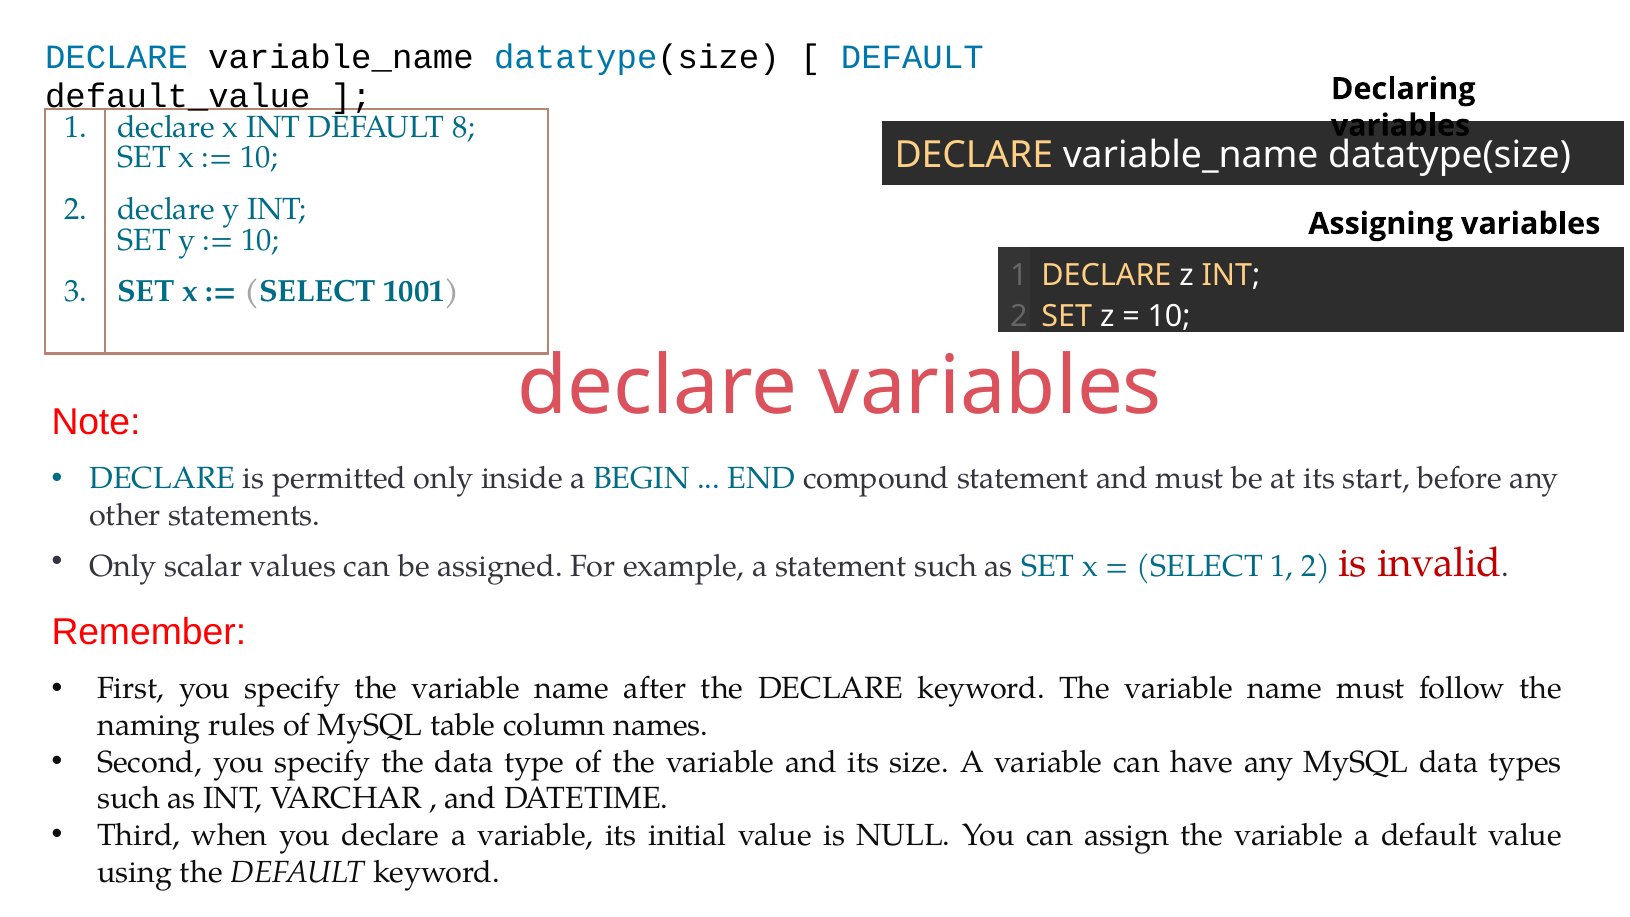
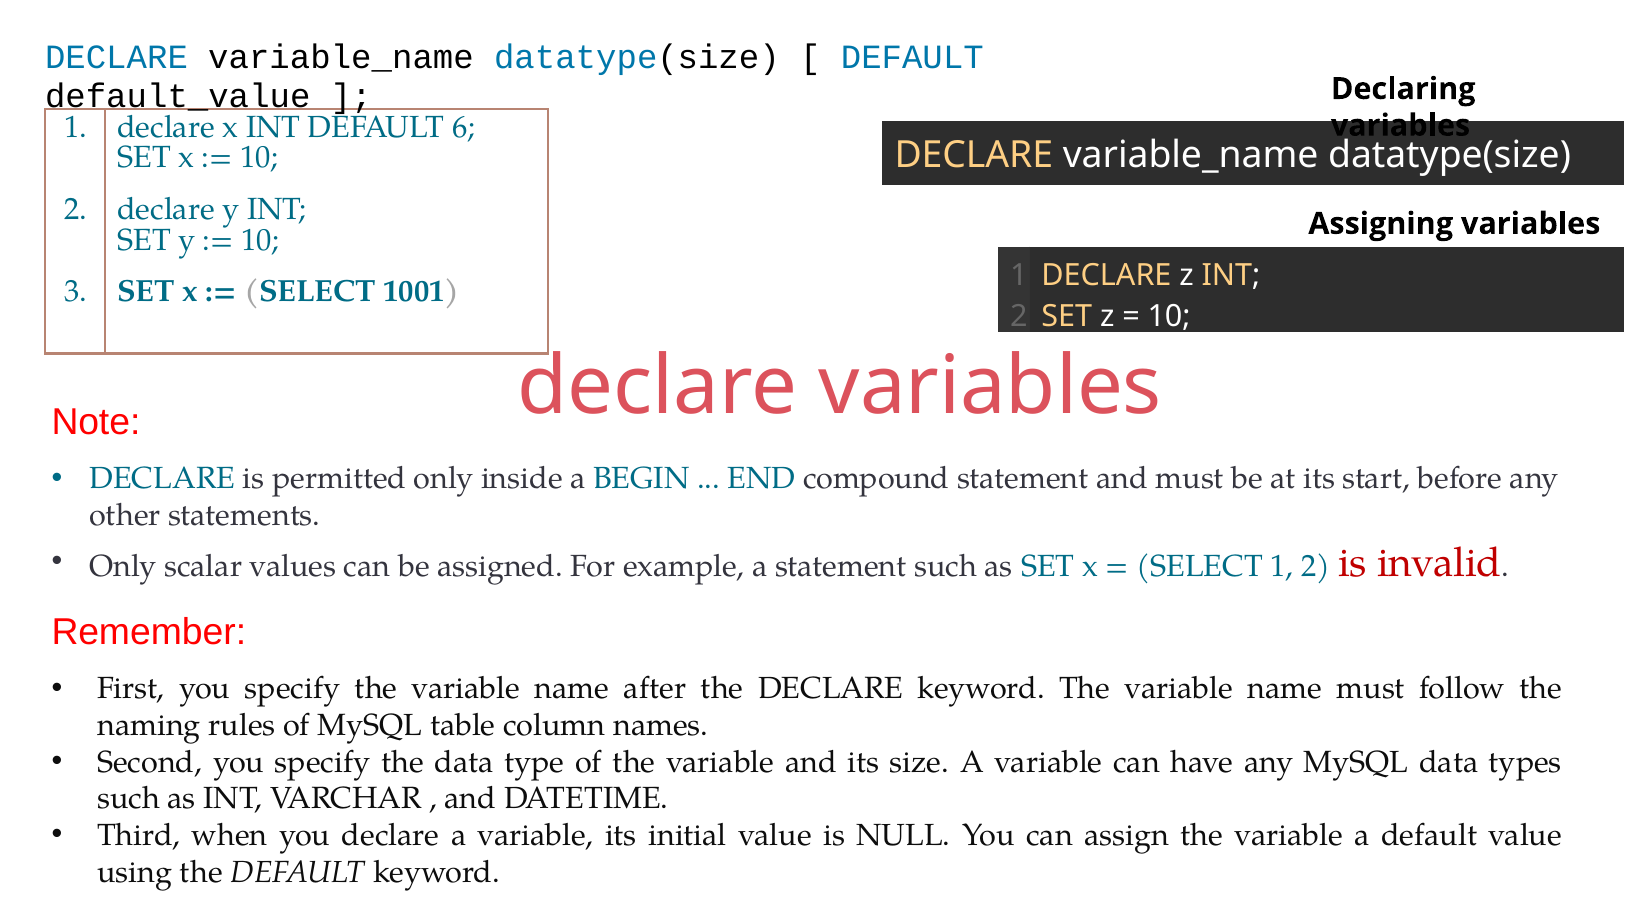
8: 8 -> 6
